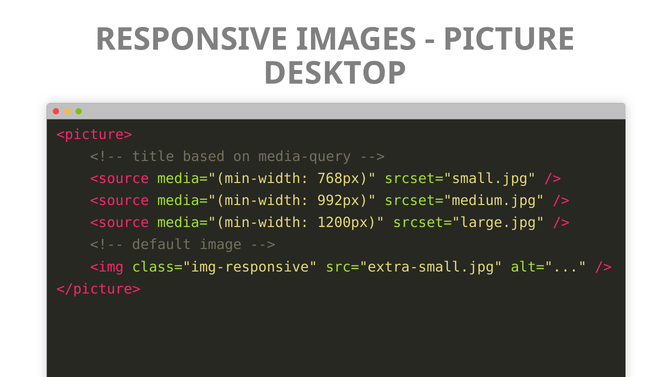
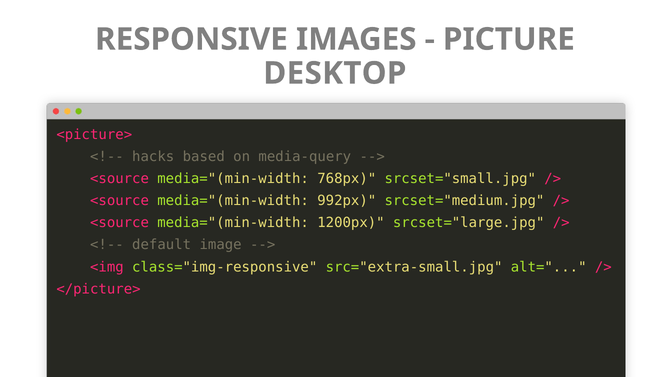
title: title -> hacks
